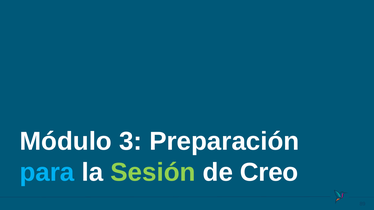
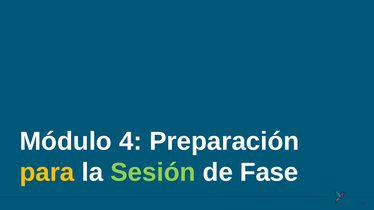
3: 3 -> 4
para colour: light blue -> yellow
Creo: Creo -> Fase
